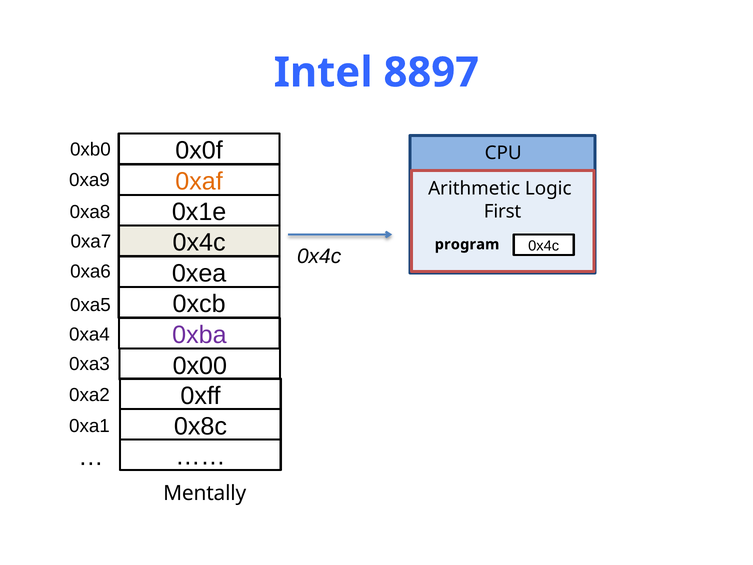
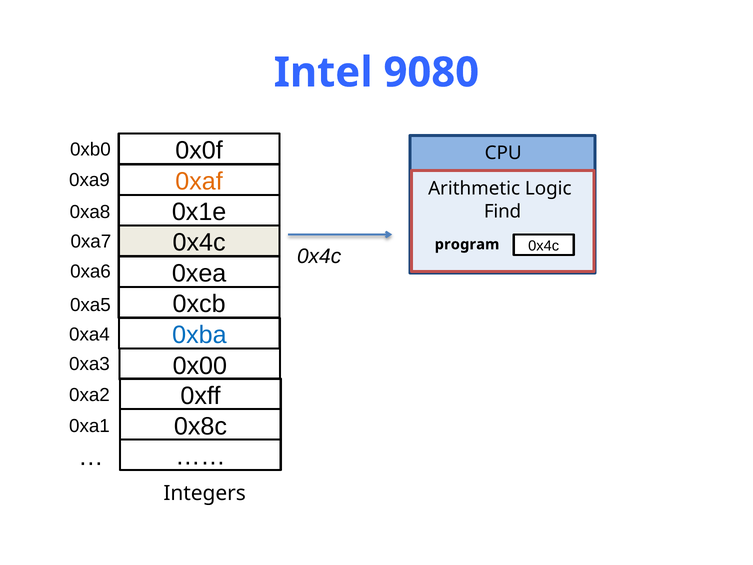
8897: 8897 -> 9080
First: First -> Find
0xba colour: purple -> blue
Mentally: Mentally -> Integers
